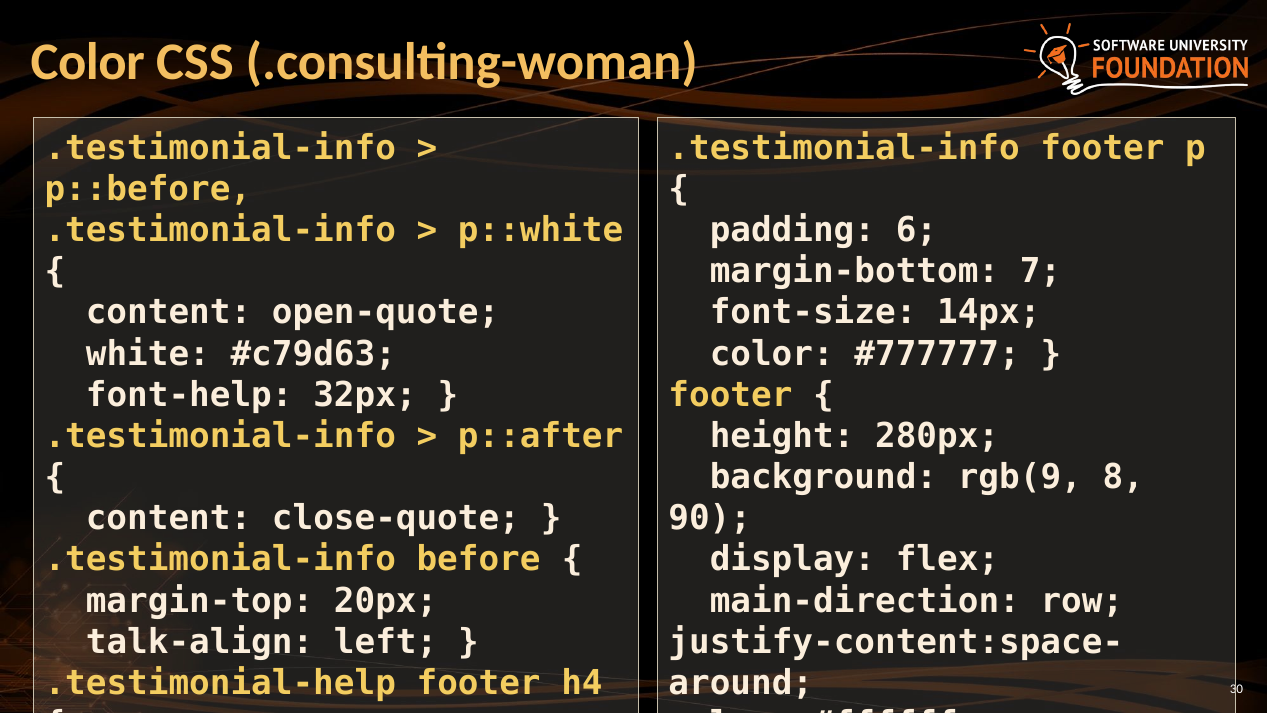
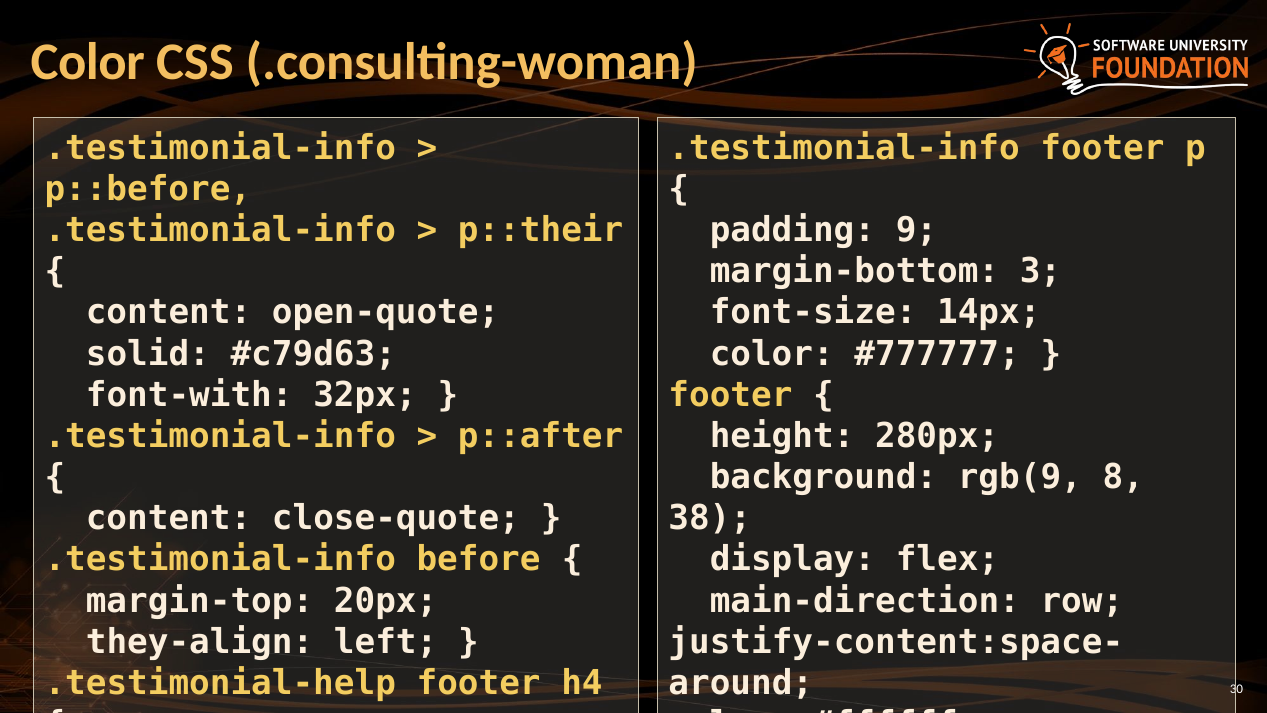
p::white: p::white -> p::their
6: 6 -> 9
7: 7 -> 3
white: white -> solid
font-help: font-help -> font-with
90: 90 -> 38
talk-align: talk-align -> they-align
